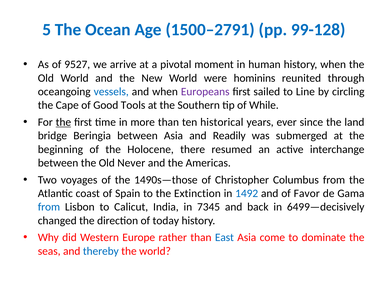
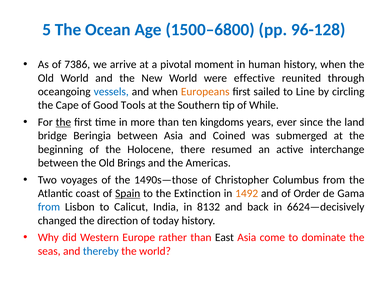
1500–2791: 1500–2791 -> 1500–6800
99-128: 99-128 -> 96-128
9527: 9527 -> 7386
hominins: hominins -> effective
Europeans colour: purple -> orange
historical: historical -> kingdoms
Readily: Readily -> Coined
Never: Never -> Brings
Spain underline: none -> present
1492 colour: blue -> orange
Favor: Favor -> Order
7345: 7345 -> 8132
6499—decisively: 6499—decisively -> 6624—decisively
East colour: blue -> black
